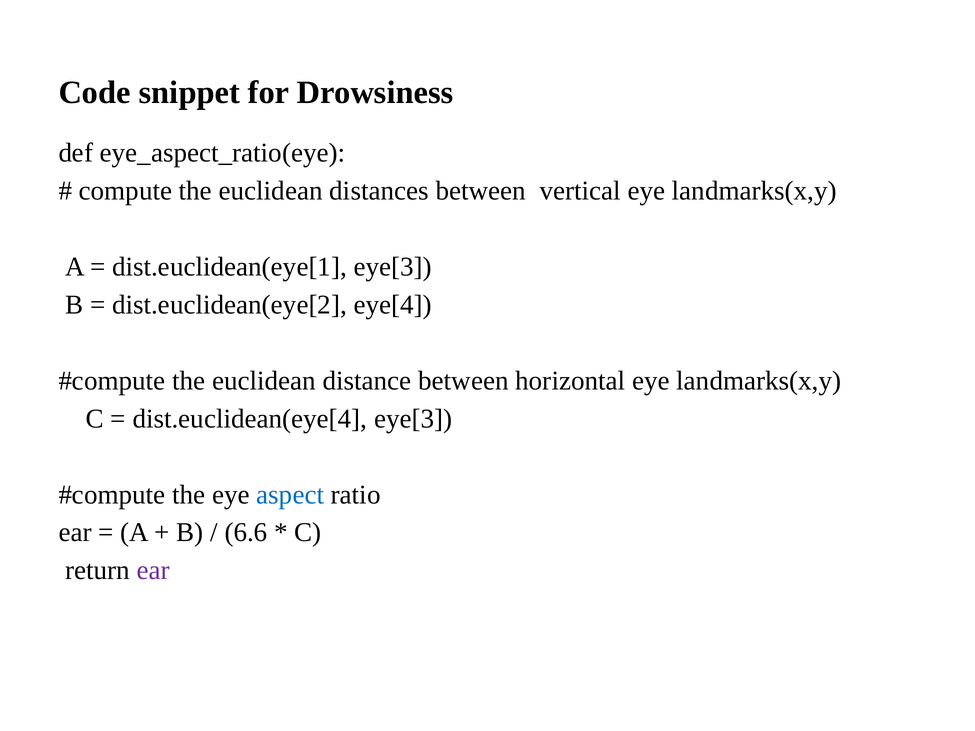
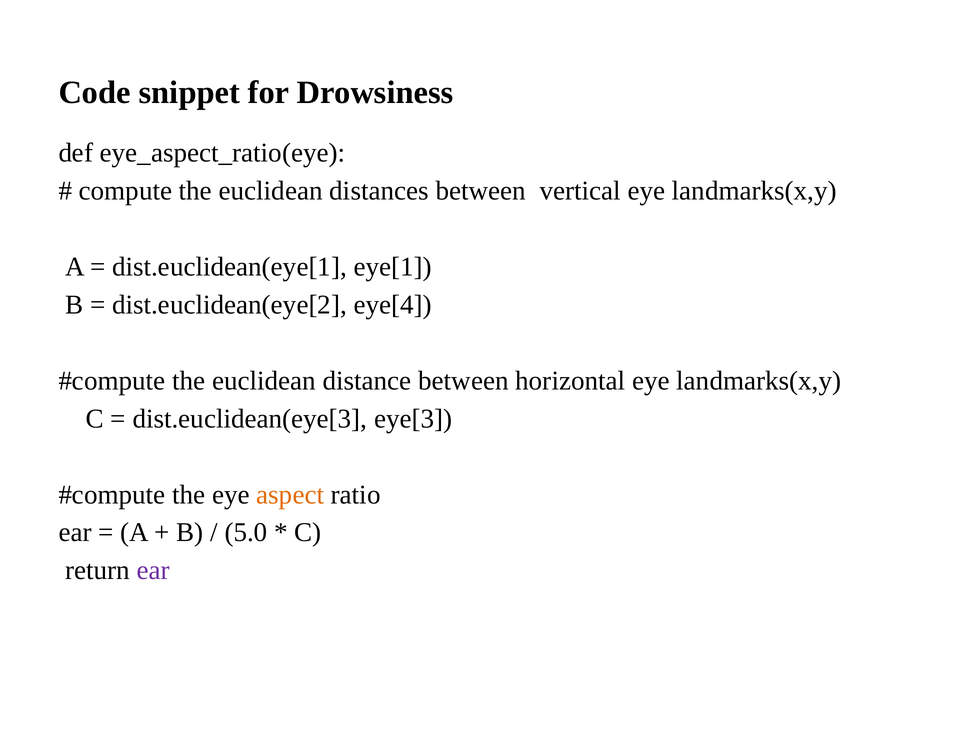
dist.euclidean(eye[1 eye[3: eye[3 -> eye[1
dist.euclidean(eye[4: dist.euclidean(eye[4 -> dist.euclidean(eye[3
aspect colour: blue -> orange
6.6: 6.6 -> 5.0
